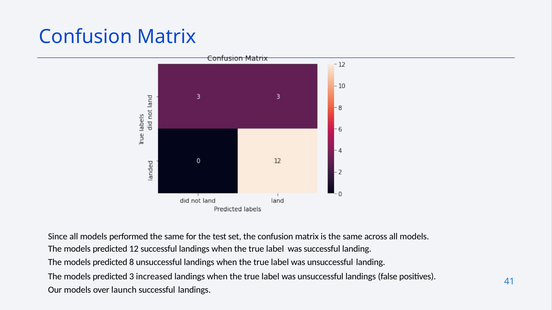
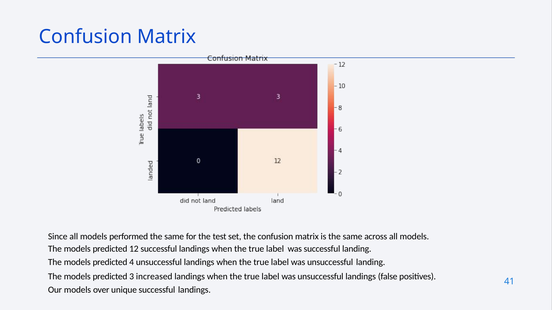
8: 8 -> 4
launch: launch -> unique
